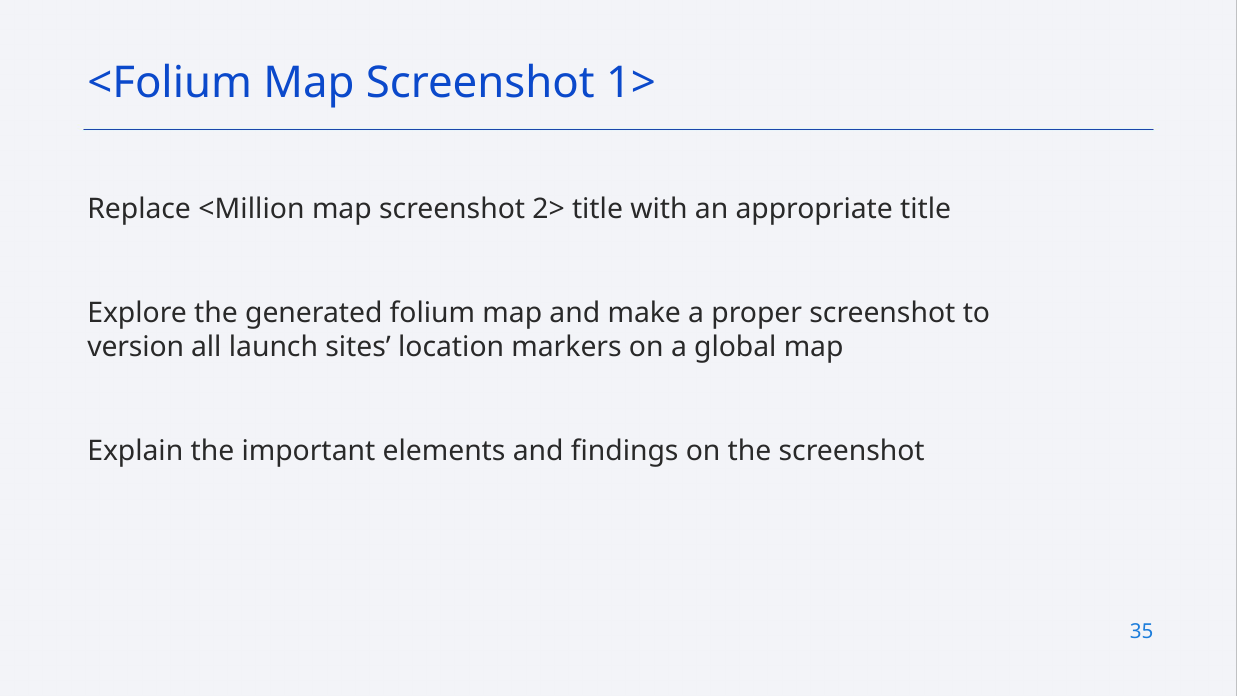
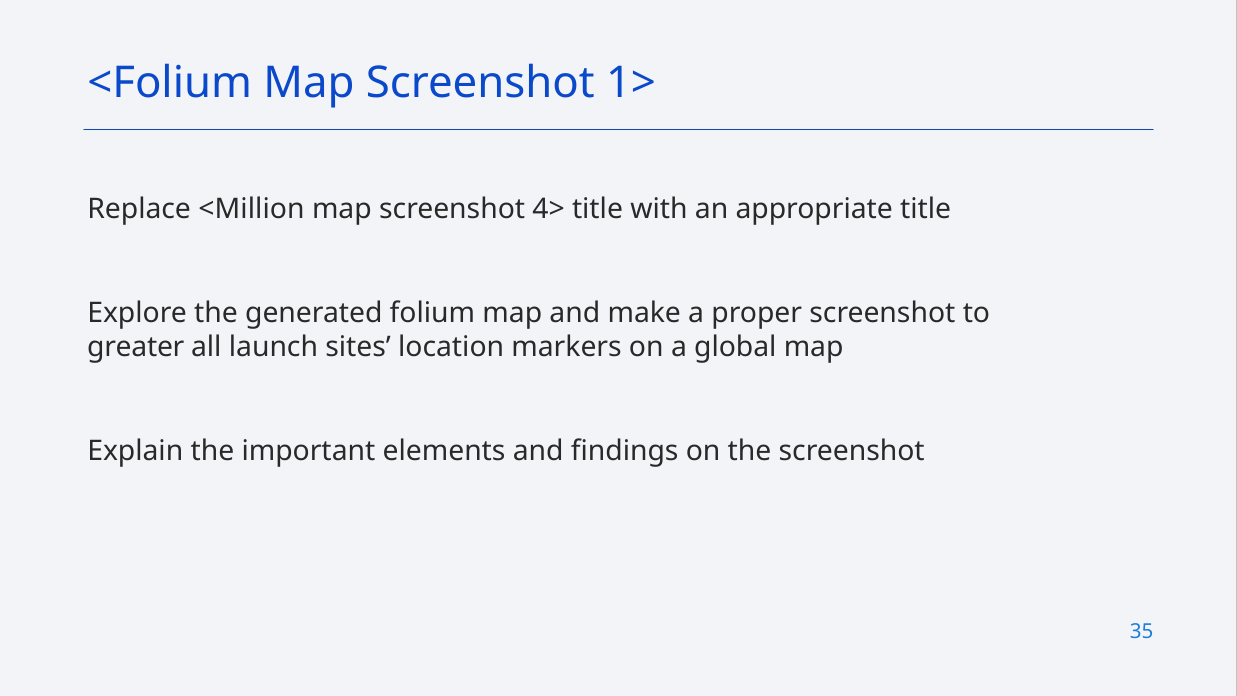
2>: 2> -> 4>
version: version -> greater
